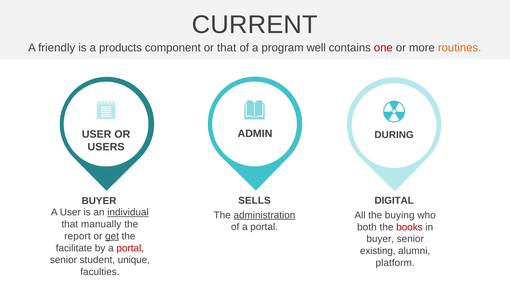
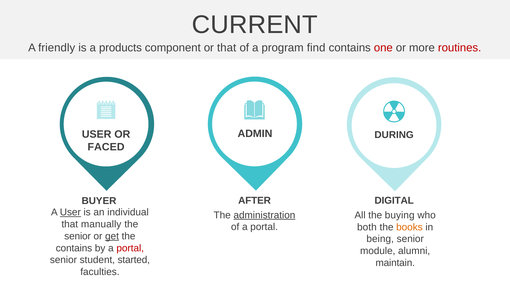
well: well -> find
routines colour: orange -> red
USERS: USERS -> FACED
SELLS: SELLS -> AFTER
User at (70, 212) underline: none -> present
individual underline: present -> none
books colour: red -> orange
report at (77, 236): report -> senior
buyer at (380, 239): buyer -> being
facilitate at (74, 248): facilitate -> contains
existing: existing -> module
unique: unique -> started
platform: platform -> maintain
